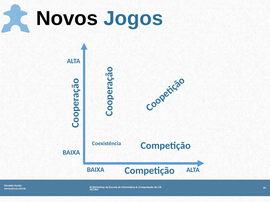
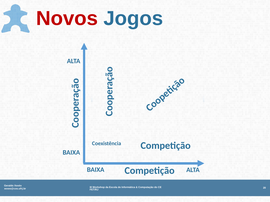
Novos colour: black -> red
